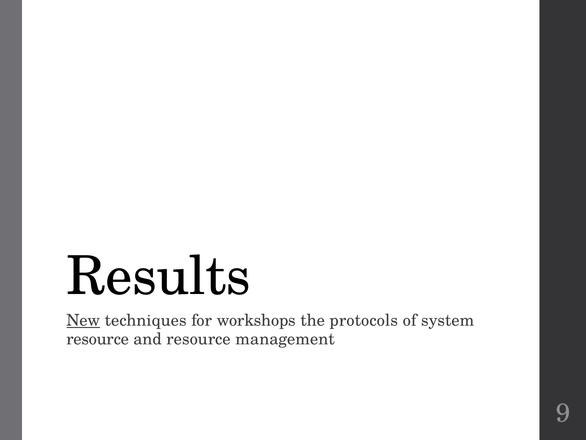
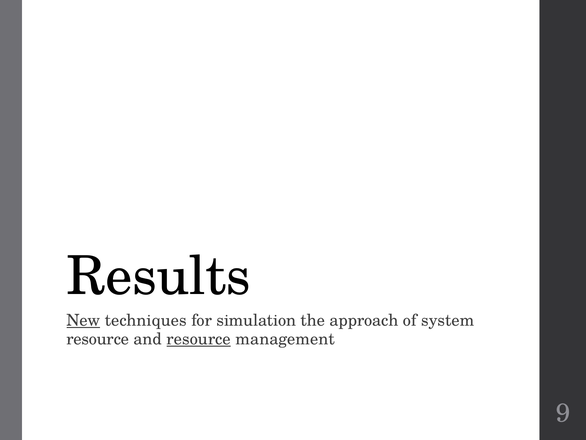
workshops: workshops -> simulation
protocols: protocols -> approach
resource at (199, 339) underline: none -> present
